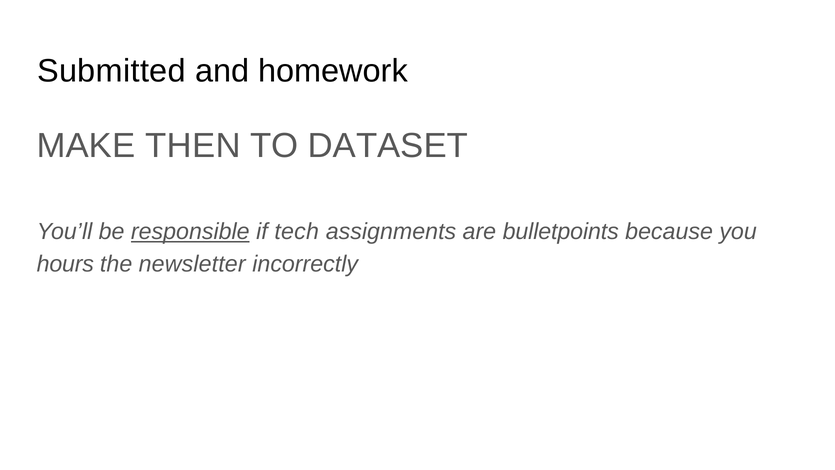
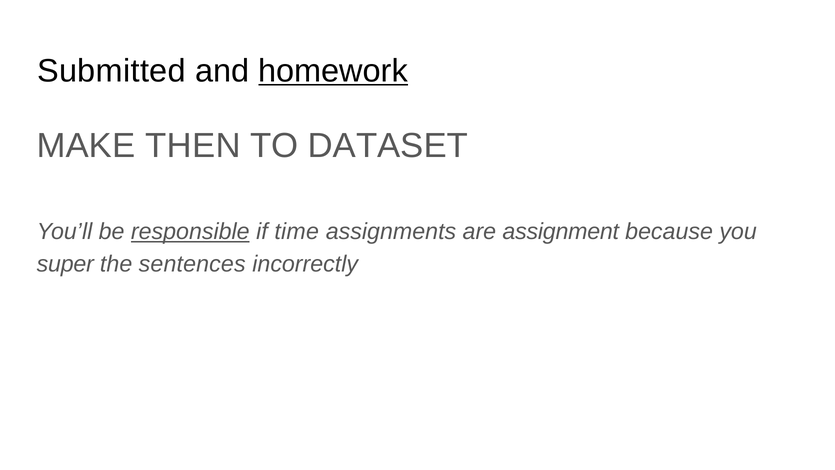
homework underline: none -> present
tech: tech -> time
bulletpoints: bulletpoints -> assignment
hours: hours -> super
newsletter: newsletter -> sentences
